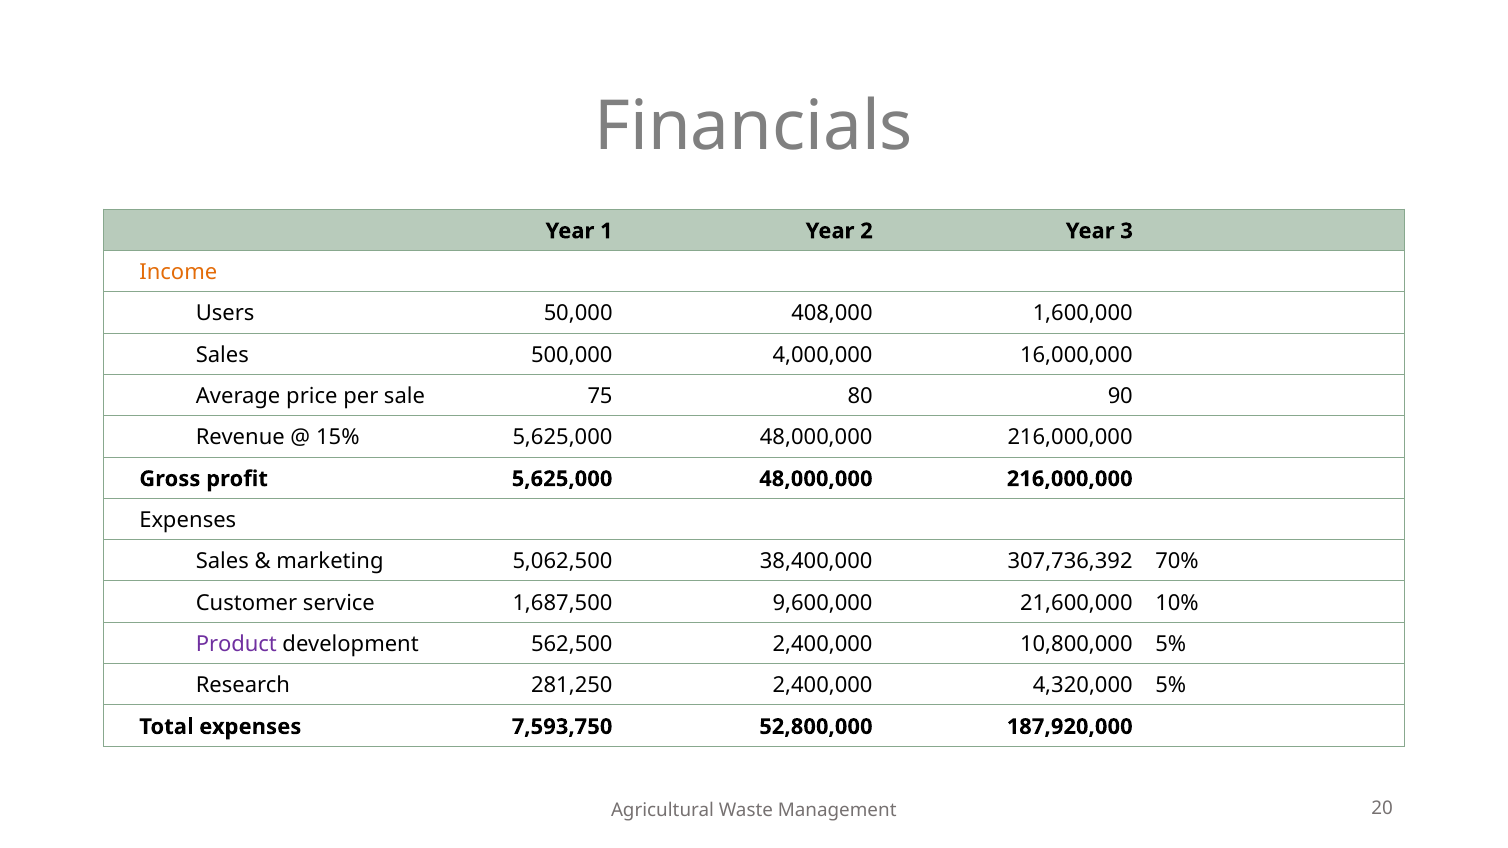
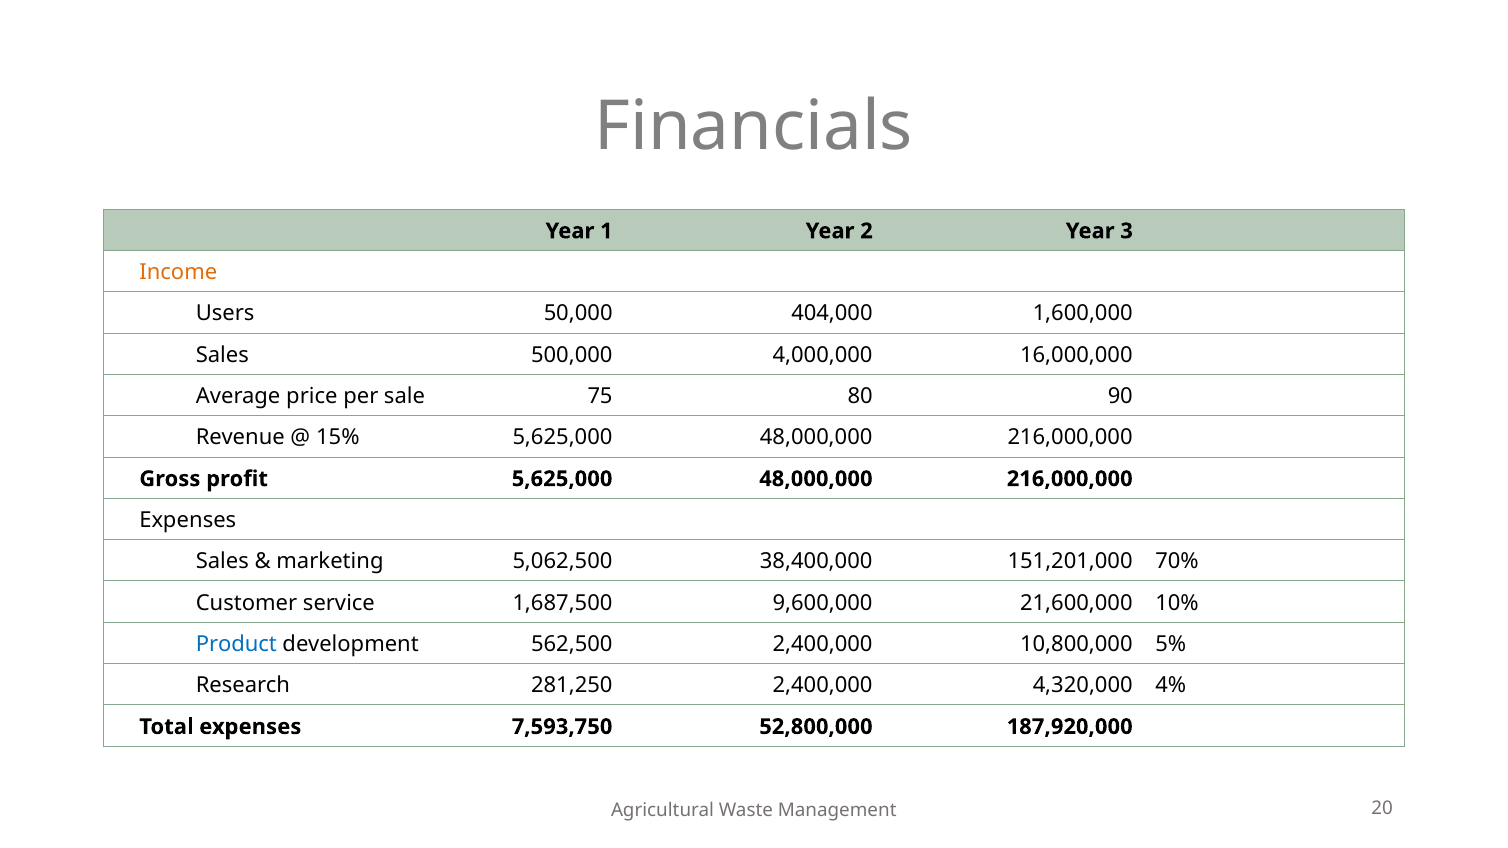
408,000: 408,000 -> 404,000
307,736,392: 307,736,392 -> 151,201,000
Product colour: purple -> blue
4,320,000 5%: 5% -> 4%
